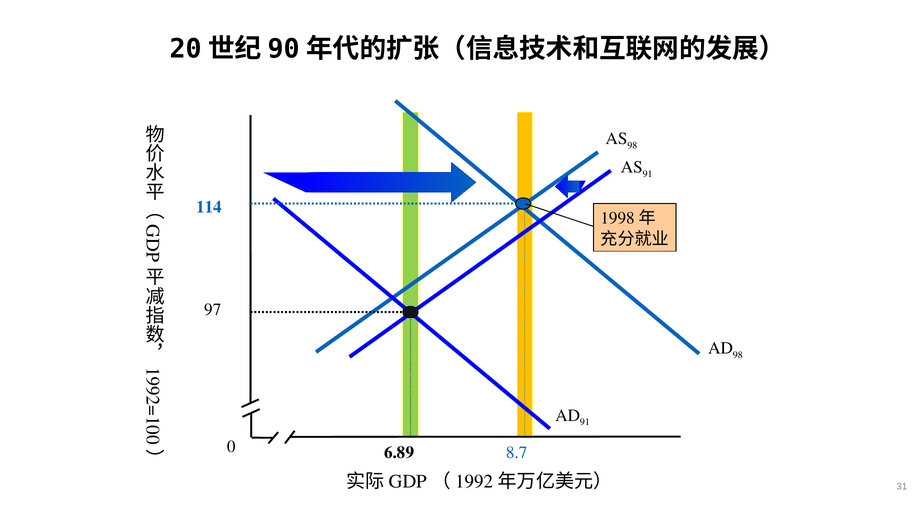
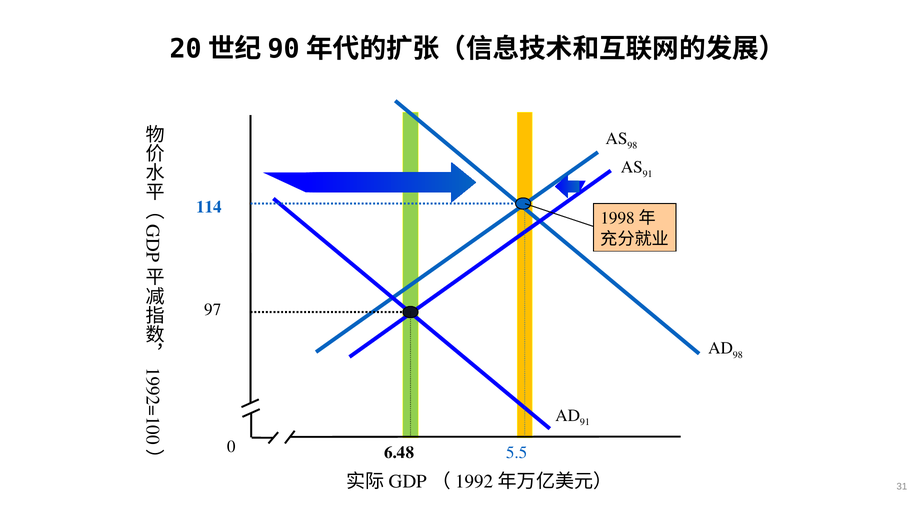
8.7: 8.7 -> 5.5
6.89: 6.89 -> 6.48
